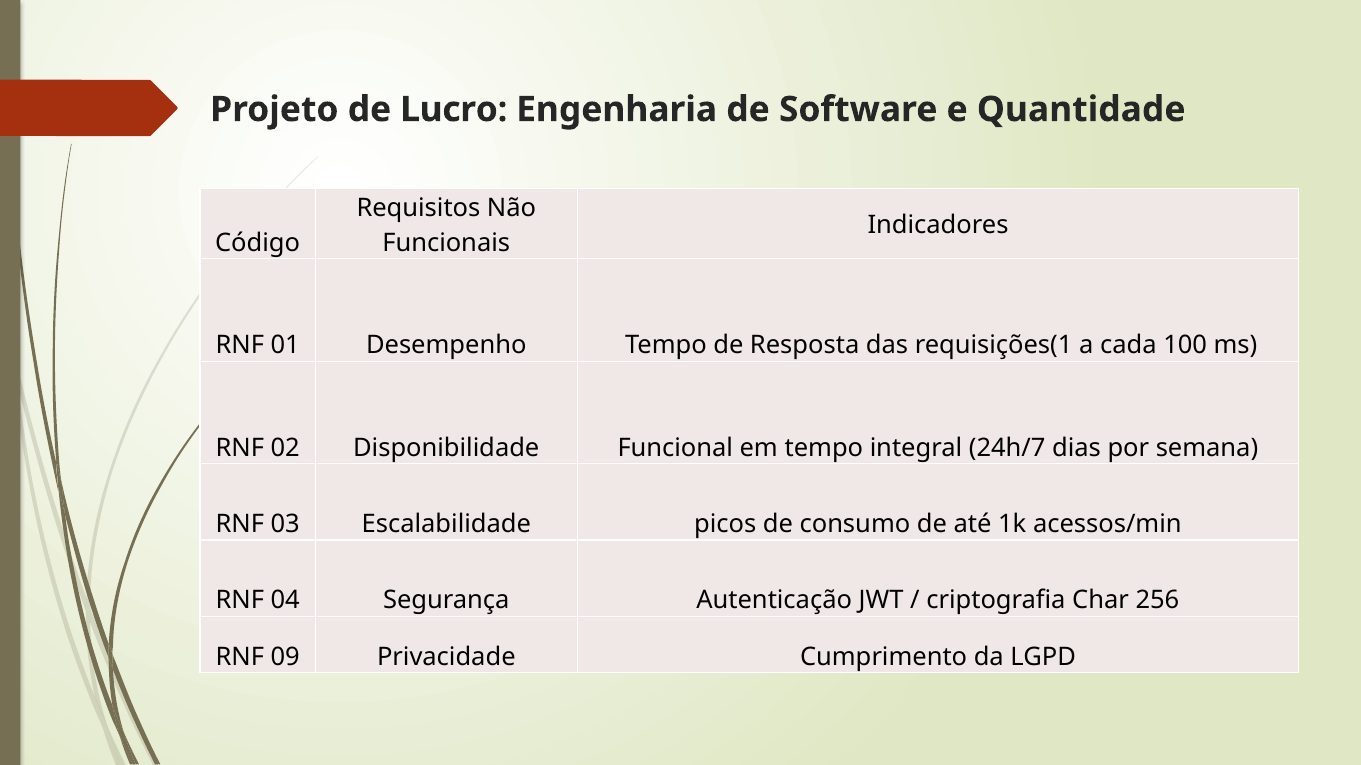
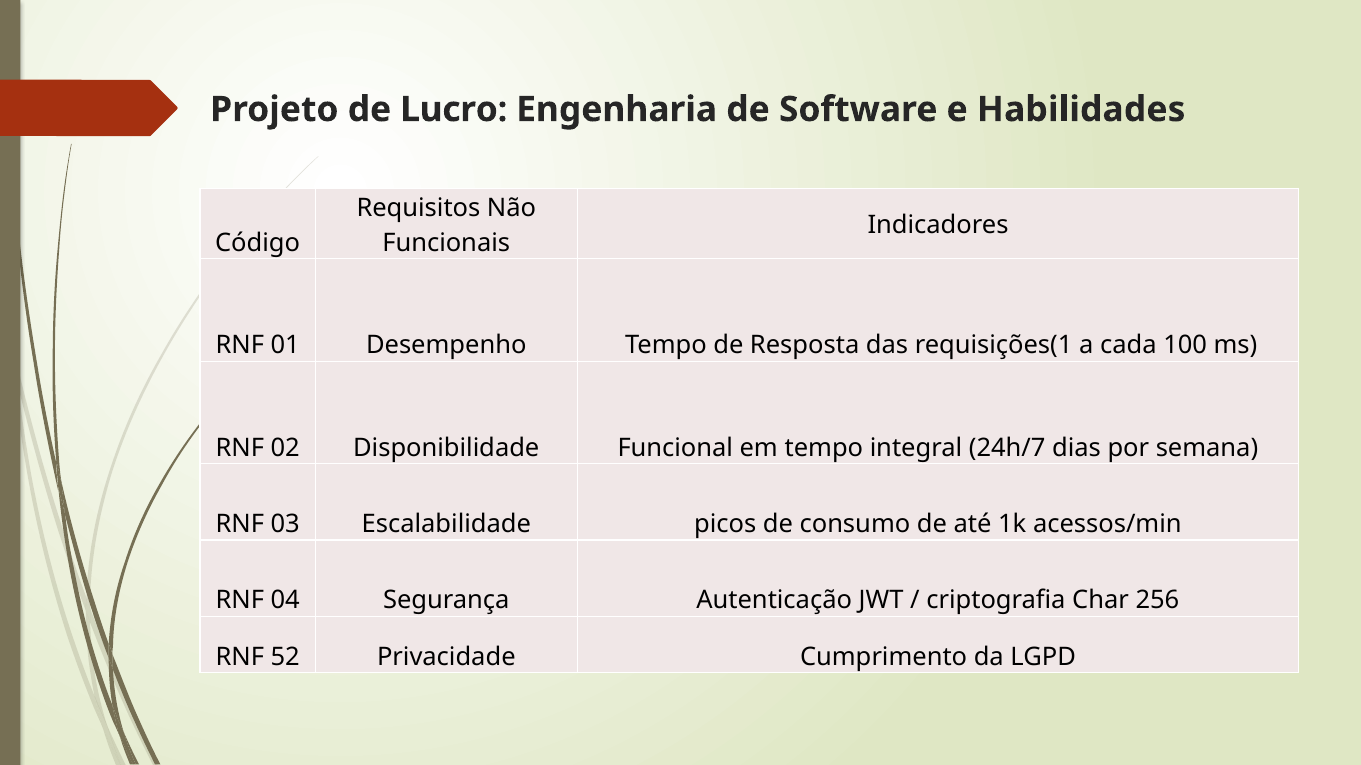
Quantidade: Quantidade -> Habilidades
09: 09 -> 52
